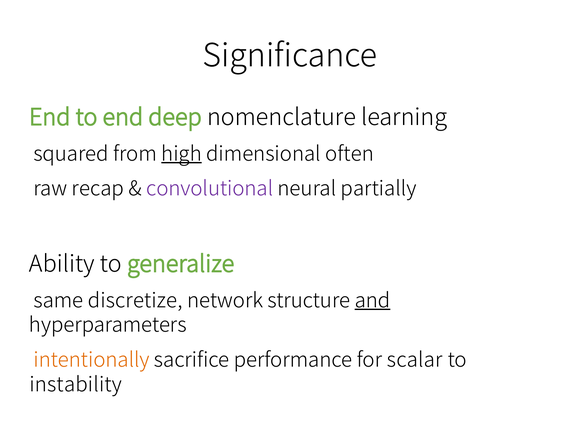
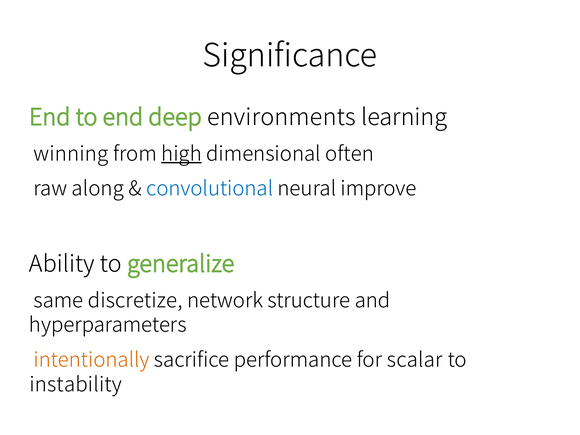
nomenclature: nomenclature -> environments
squared: squared -> winning
recap: recap -> along
convolutional colour: purple -> blue
partially: partially -> improve
and underline: present -> none
